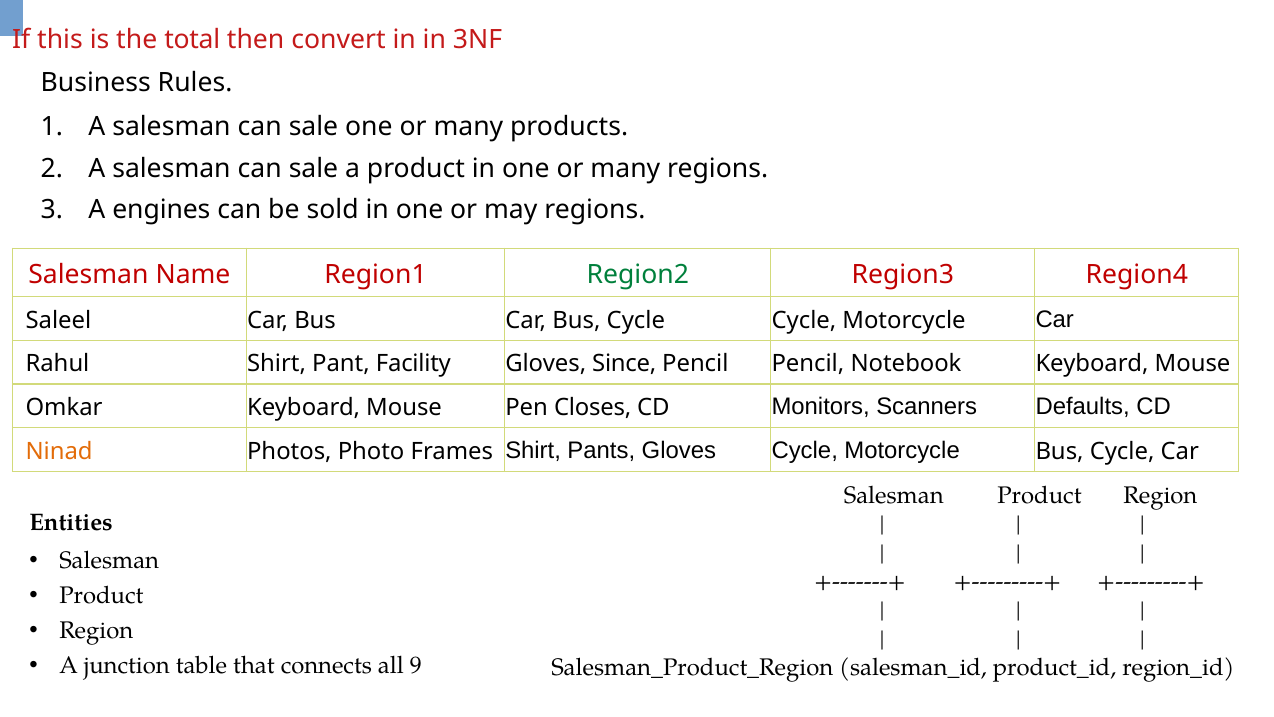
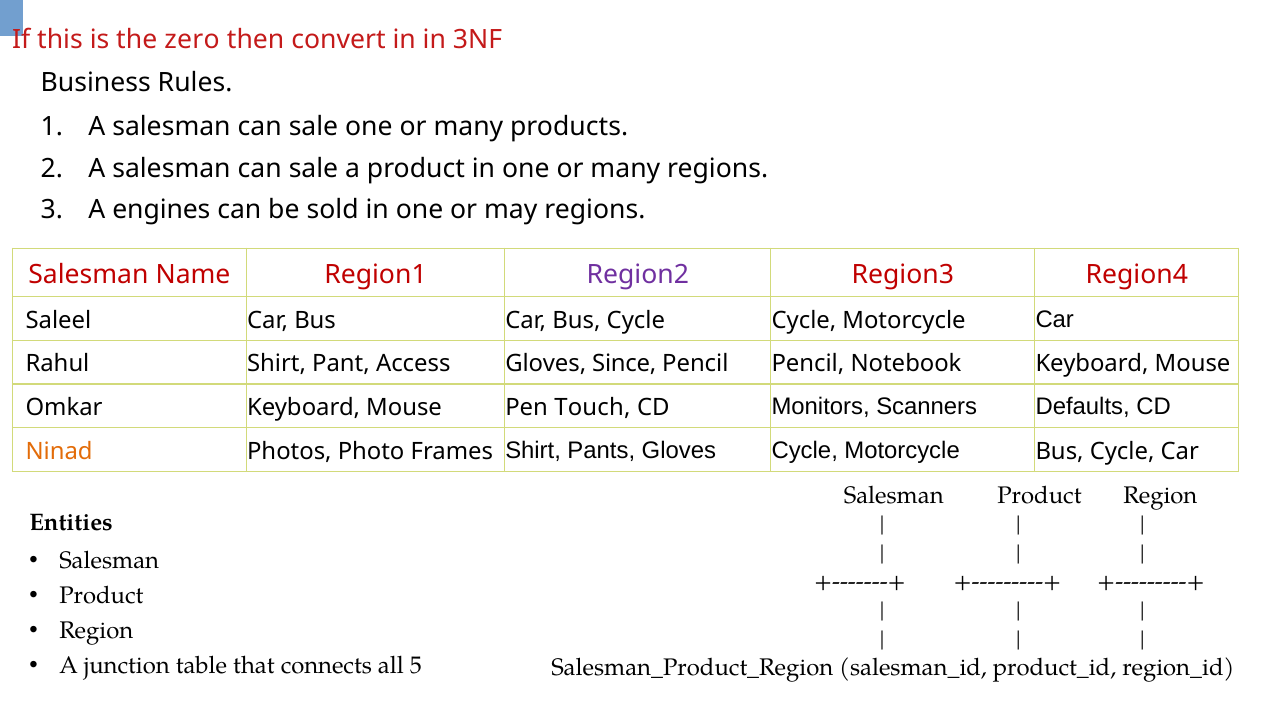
total: total -> zero
Region2 colour: green -> purple
Facility: Facility -> Access
Closes: Closes -> Touch
9: 9 -> 5
